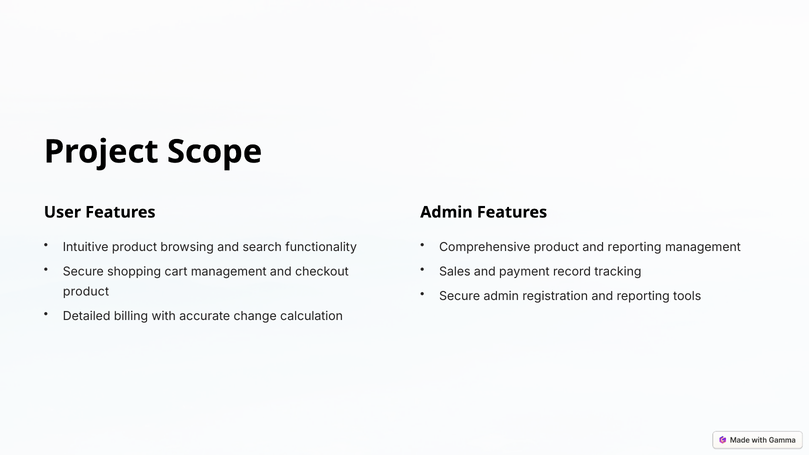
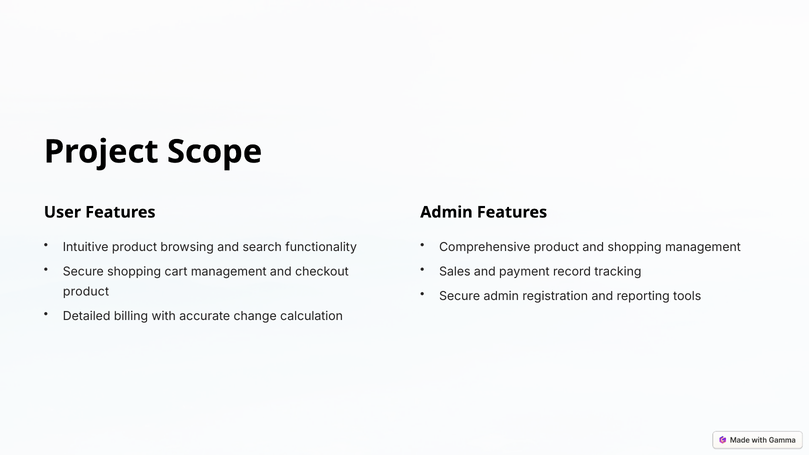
product and reporting: reporting -> shopping
